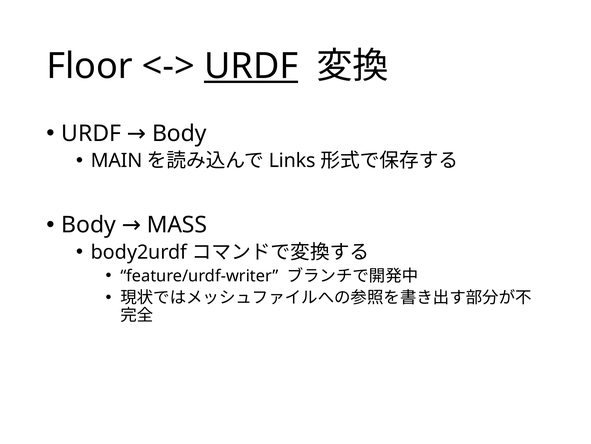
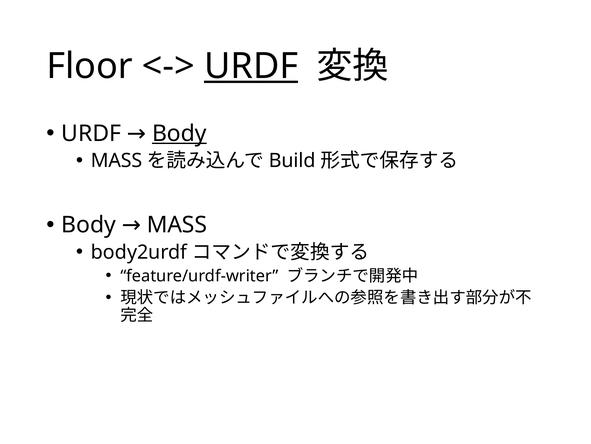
Body at (179, 133) underline: none -> present
MAIN at (117, 160): MAIN -> MASS
Links: Links -> Build
